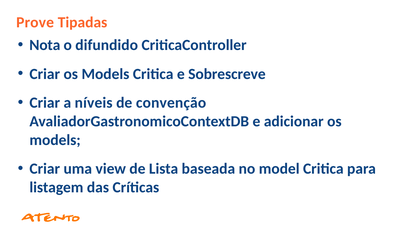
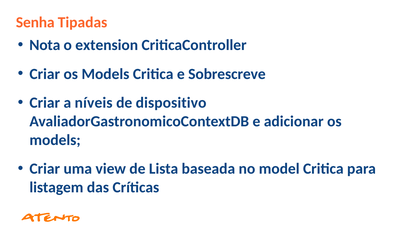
Prove: Prove -> Senha
difundido: difundido -> extension
convenção: convenção -> dispositivo
